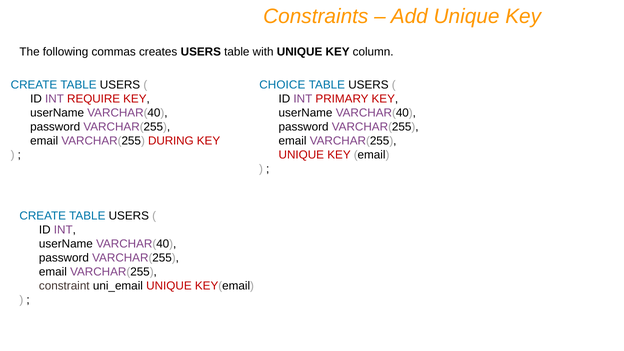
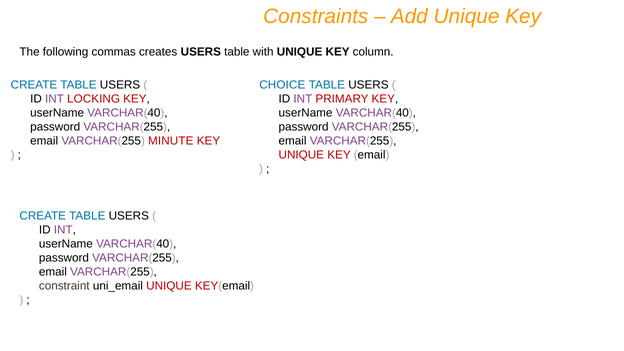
REQUIRE: REQUIRE -> LOCKING
DURING: DURING -> MINUTE
